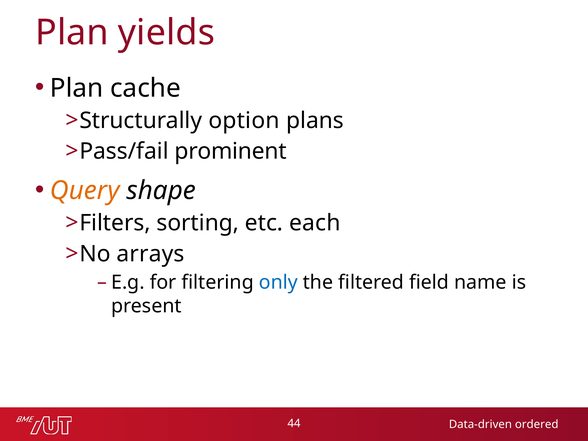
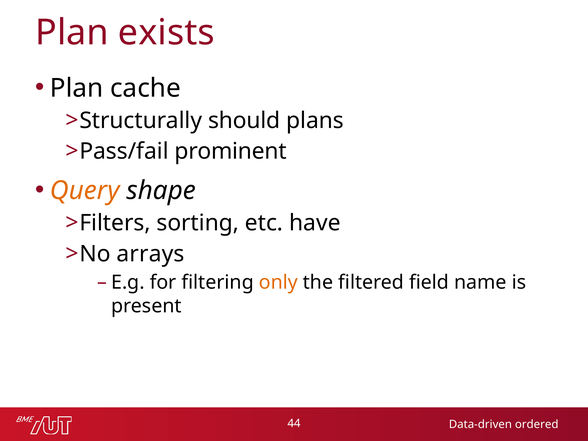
yields: yields -> exists
option: option -> should
each: each -> have
only colour: blue -> orange
